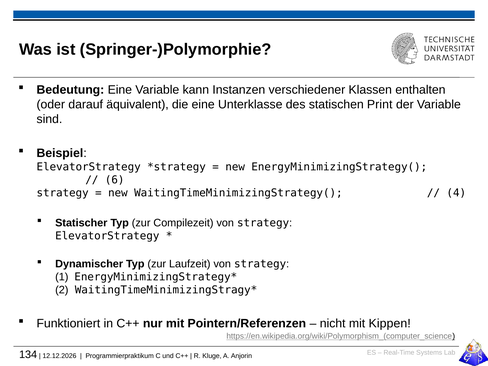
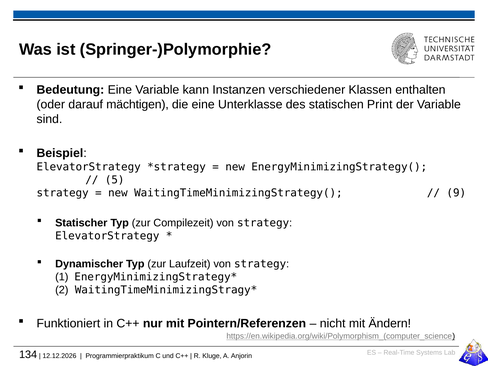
äquivalent: äquivalent -> mächtigen
6: 6 -> 5
4: 4 -> 9
Kippen: Kippen -> Ändern
